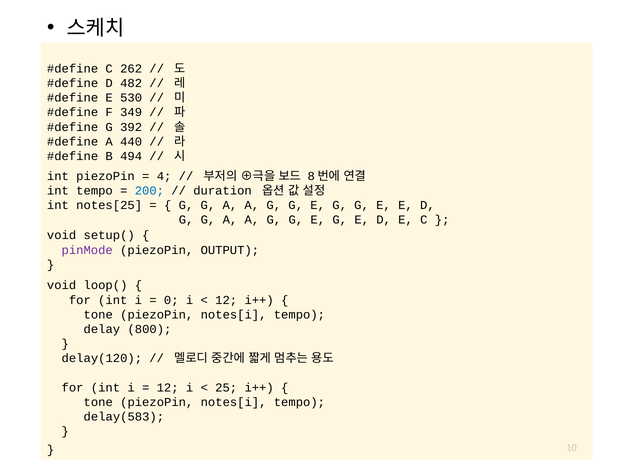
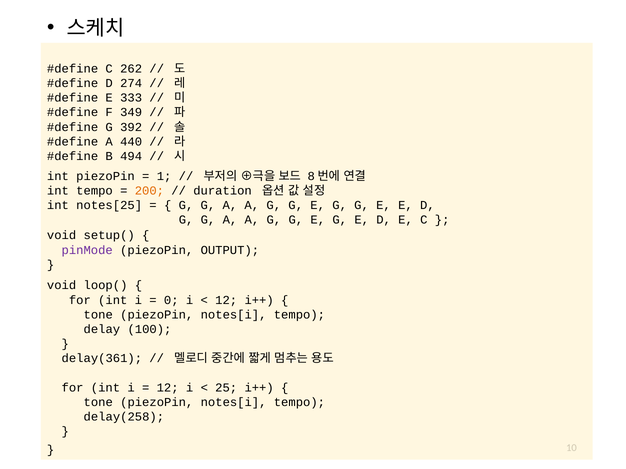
482: 482 -> 274
530: 530 -> 333
4: 4 -> 1
200 colour: blue -> orange
800: 800 -> 100
delay(120: delay(120 -> delay(361
delay(583: delay(583 -> delay(258
